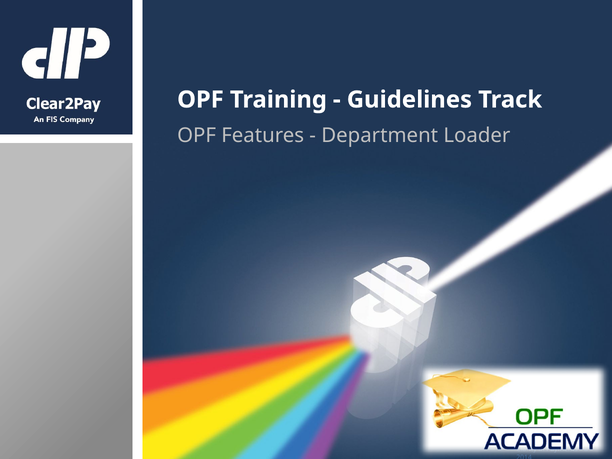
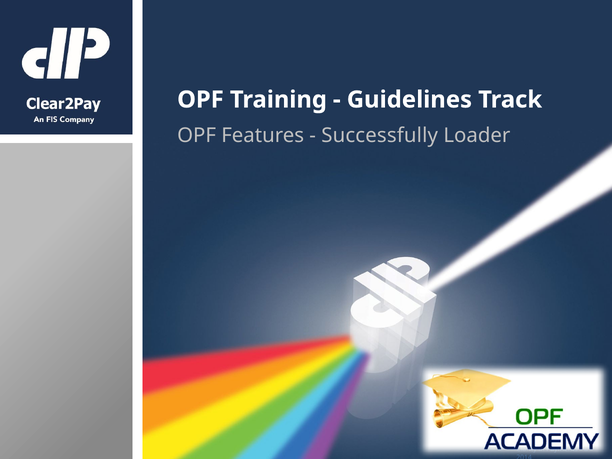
Department: Department -> Successfully
